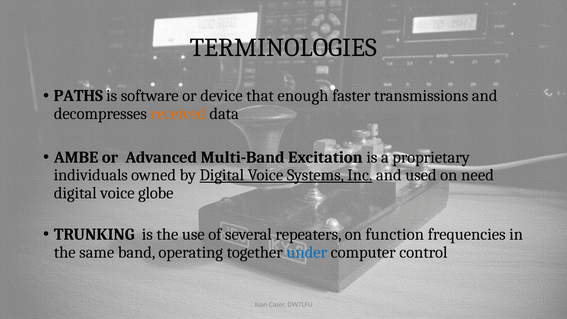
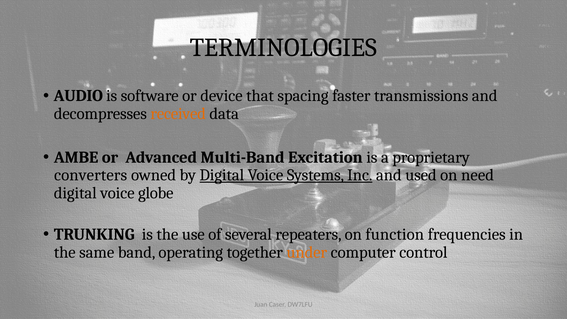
PATHS: PATHS -> AUDIO
enough: enough -> spacing
individuals: individuals -> converters
under colour: blue -> orange
